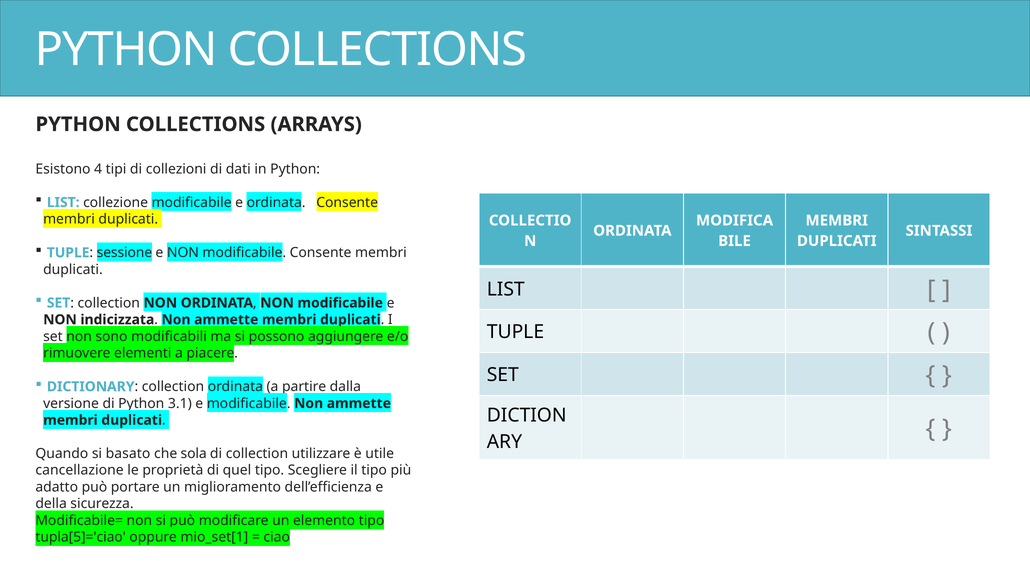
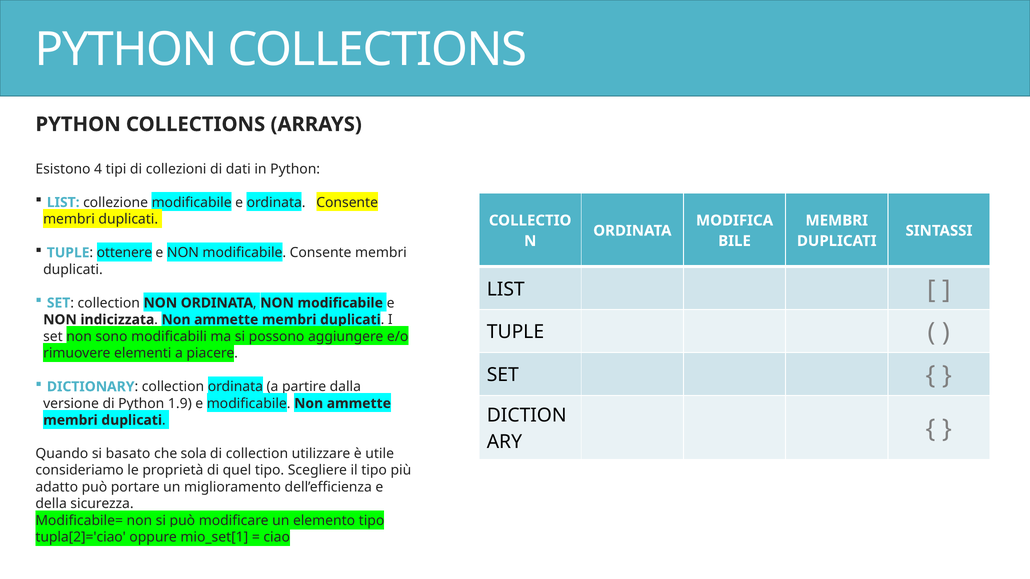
sessione: sessione -> ottenere
3.1: 3.1 -> 1.9
cancellazione: cancellazione -> consideriamo
tupla[5]='ciao: tupla[5]='ciao -> tupla[2]='ciao
